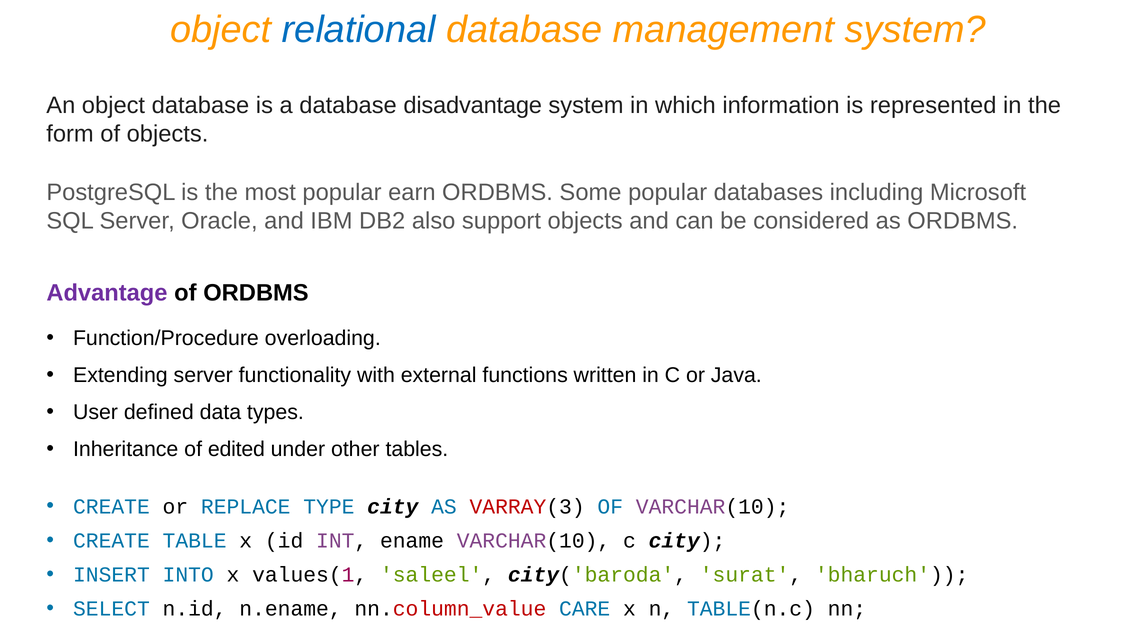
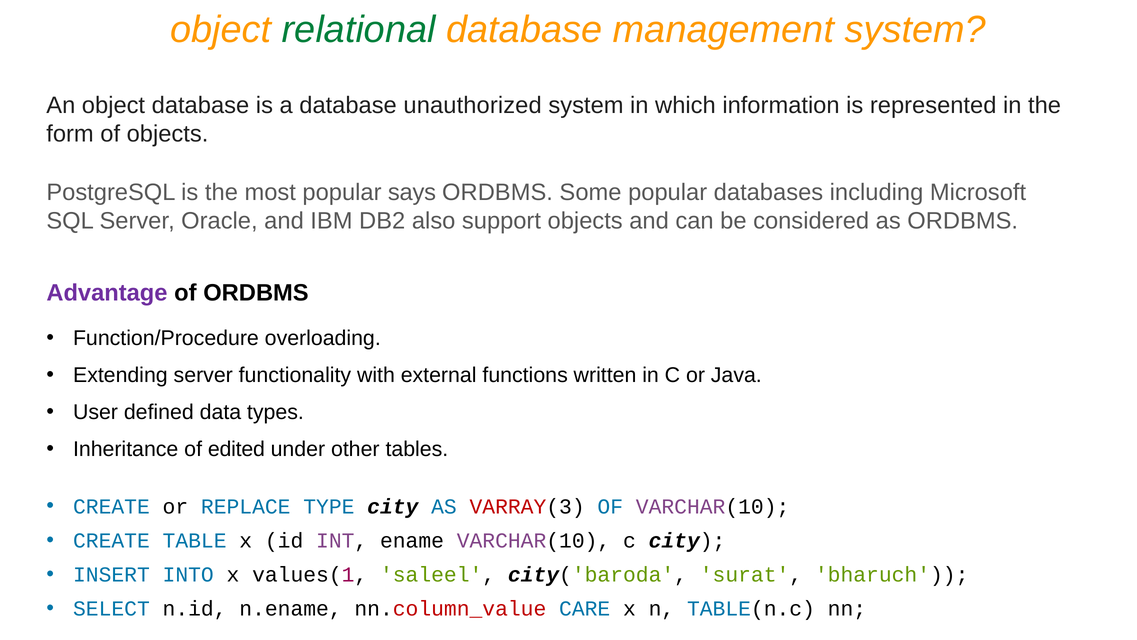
relational colour: blue -> green
disadvantage: disadvantage -> unauthorized
earn: earn -> says
